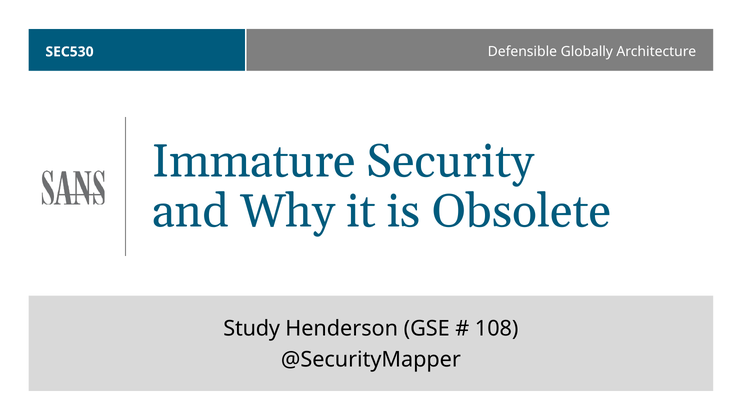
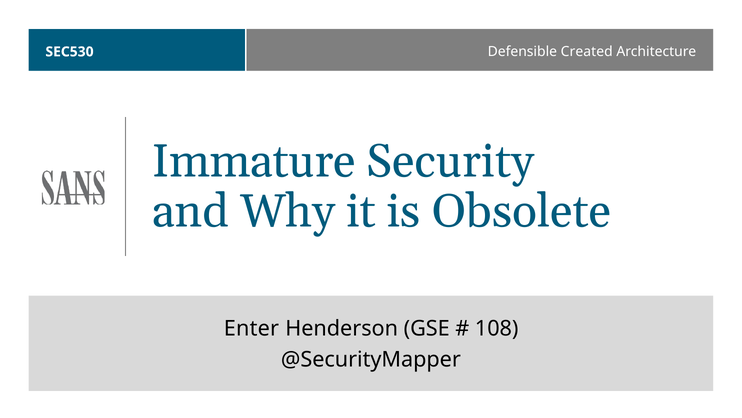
Globally: Globally -> Created
Study: Study -> Enter
